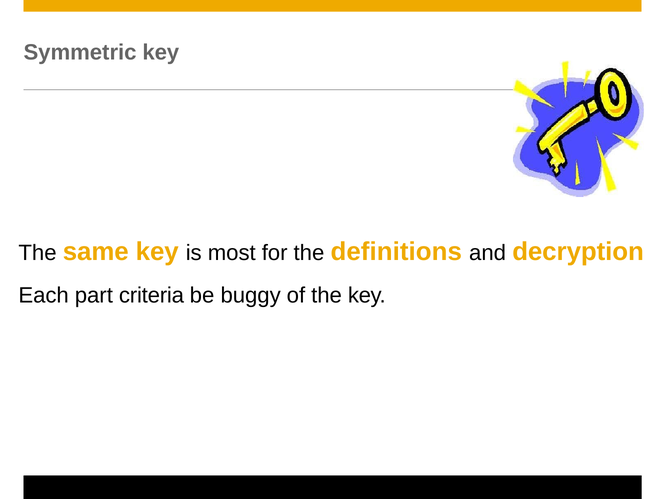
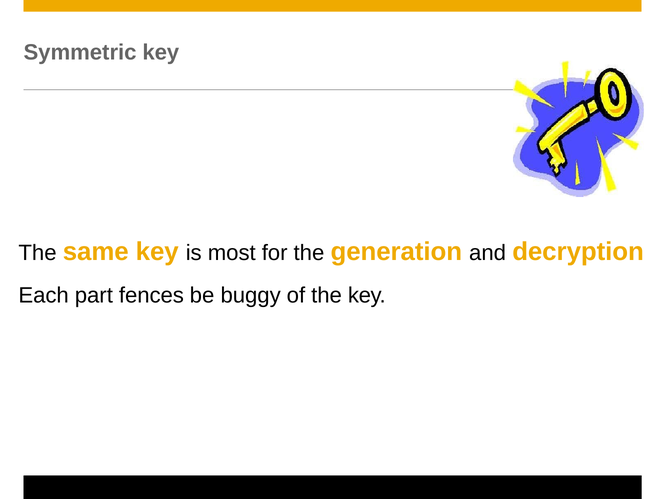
definitions: definitions -> generation
criteria: criteria -> fences
